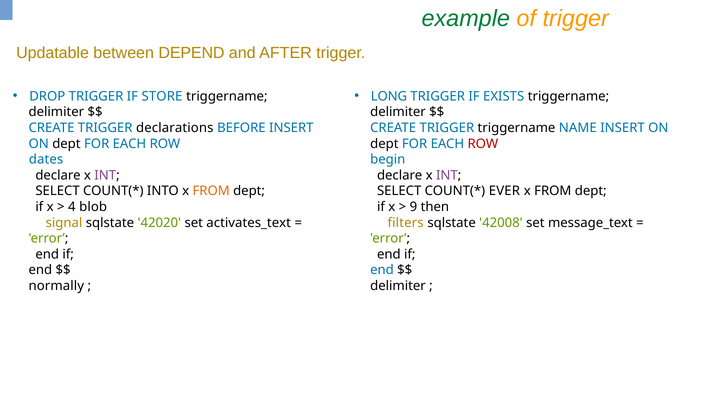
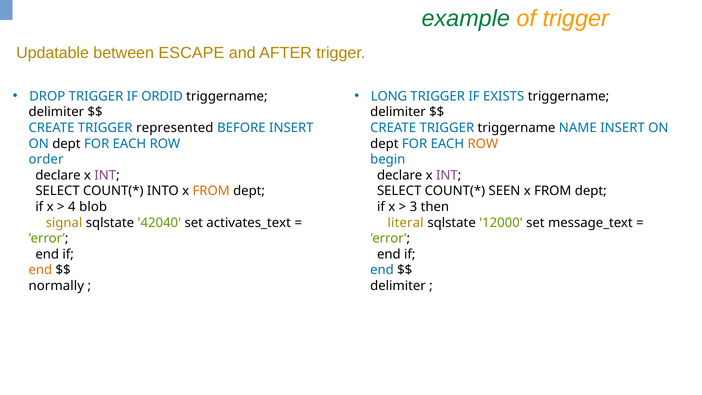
DEPEND: DEPEND -> ESCAPE
STORE: STORE -> ORDID
declarations: declarations -> represented
ROW at (483, 144) colour: red -> orange
dates: dates -> order
EVER: EVER -> SEEN
9: 9 -> 3
42020: 42020 -> 42040
filters: filters -> literal
42008: 42008 -> 12000
end at (40, 270) colour: black -> orange
